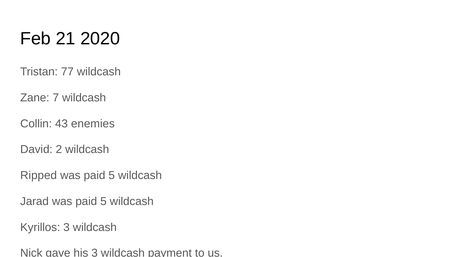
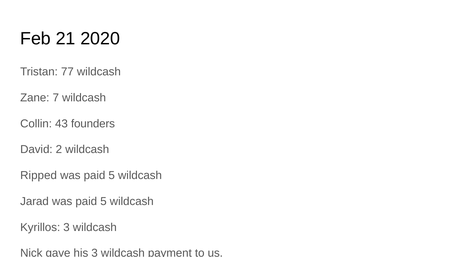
enemies: enemies -> founders
